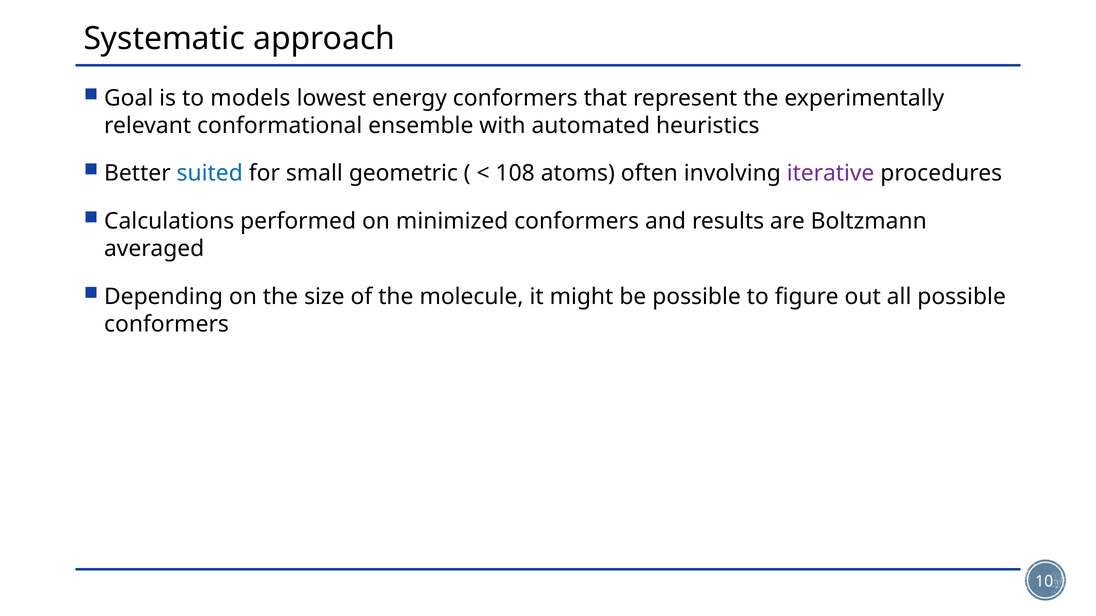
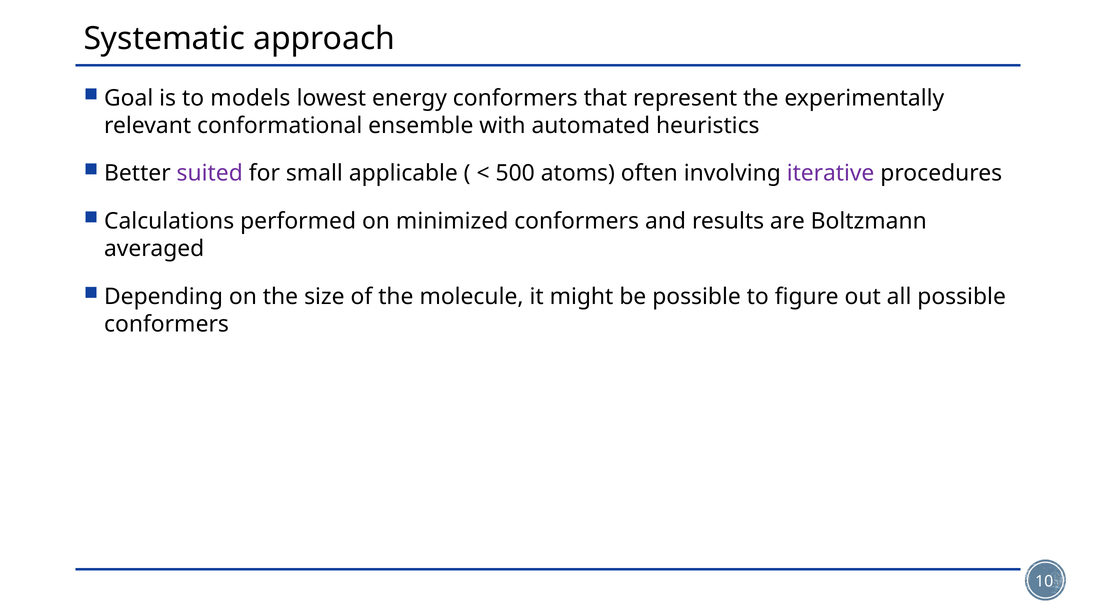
suited colour: blue -> purple
geometric: geometric -> applicable
108: 108 -> 500
